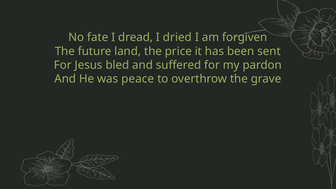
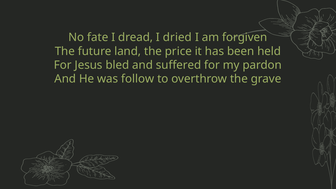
sent: sent -> held
peace: peace -> follow
